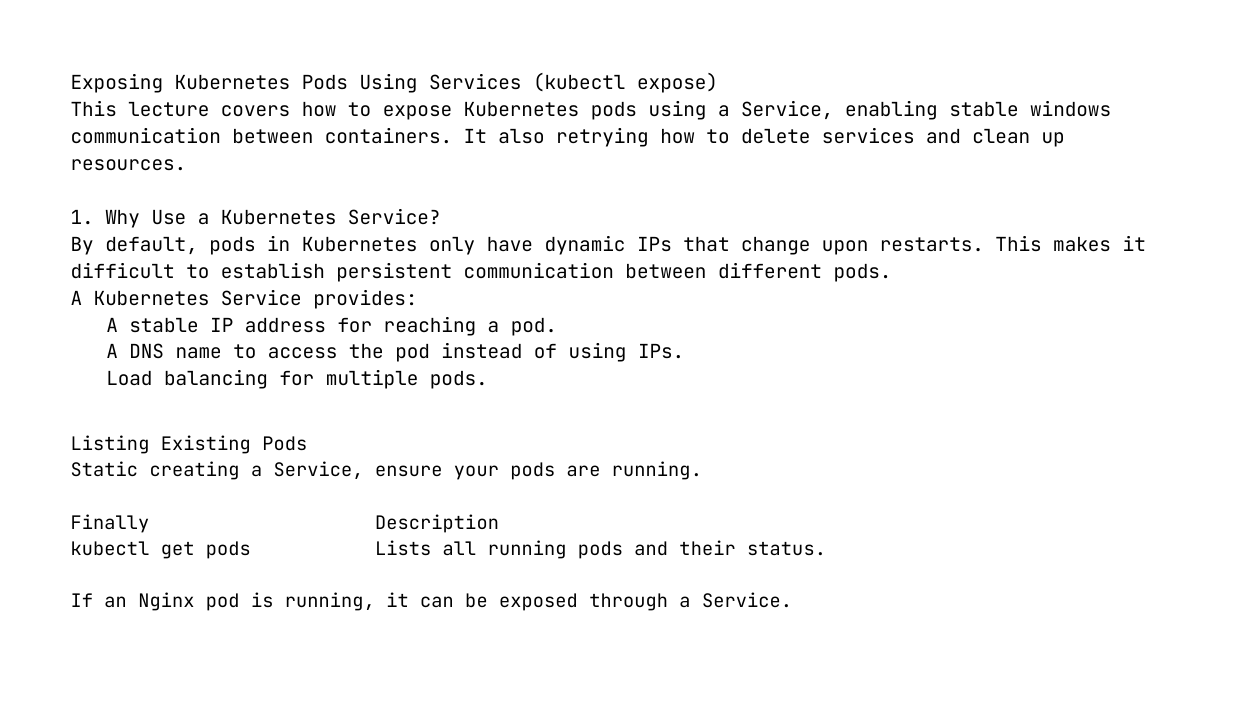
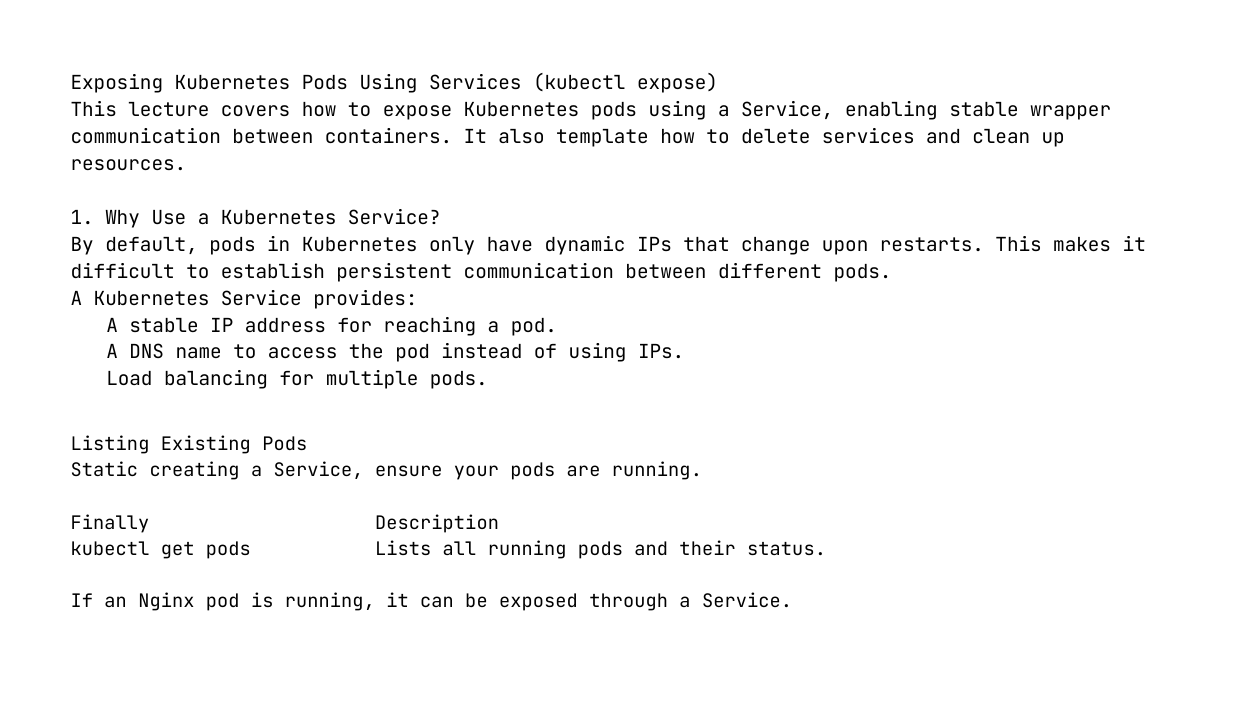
windows: windows -> wrapper
retrying: retrying -> template
